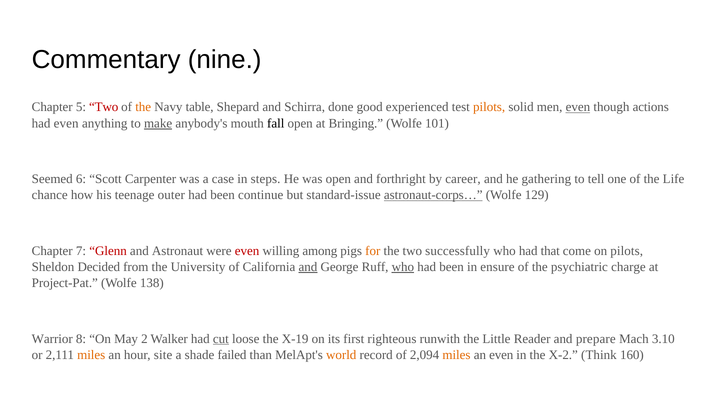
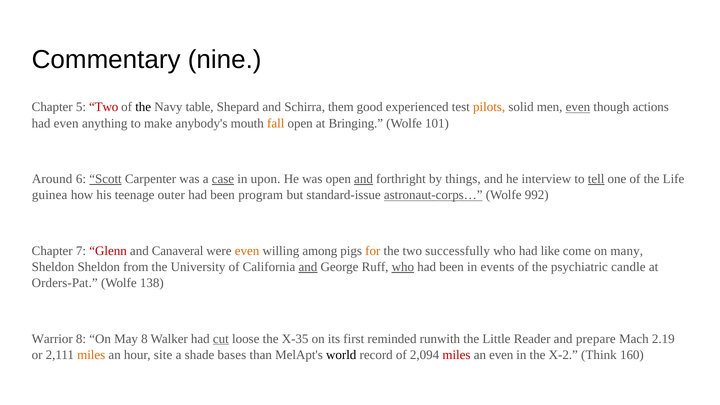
the at (143, 107) colour: orange -> black
done: done -> them
make underline: present -> none
fall colour: black -> orange
Seemed: Seemed -> Around
Scott underline: none -> present
case underline: none -> present
steps: steps -> upon
and at (364, 179) underline: none -> present
career: career -> things
gathering: gathering -> interview
tell underline: none -> present
chance: chance -> guinea
continue: continue -> program
129: 129 -> 992
Astronaut: Astronaut -> Canaveral
even at (247, 251) colour: red -> orange
that: that -> like
on pilots: pilots -> many
Sheldon Decided: Decided -> Sheldon
ensure: ensure -> events
charge: charge -> candle
Project-Pat: Project-Pat -> Orders-Pat
May 2: 2 -> 8
X-19: X-19 -> X-35
righteous: righteous -> reminded
3.10: 3.10 -> 2.19
failed: failed -> bases
world colour: orange -> black
miles at (456, 355) colour: orange -> red
